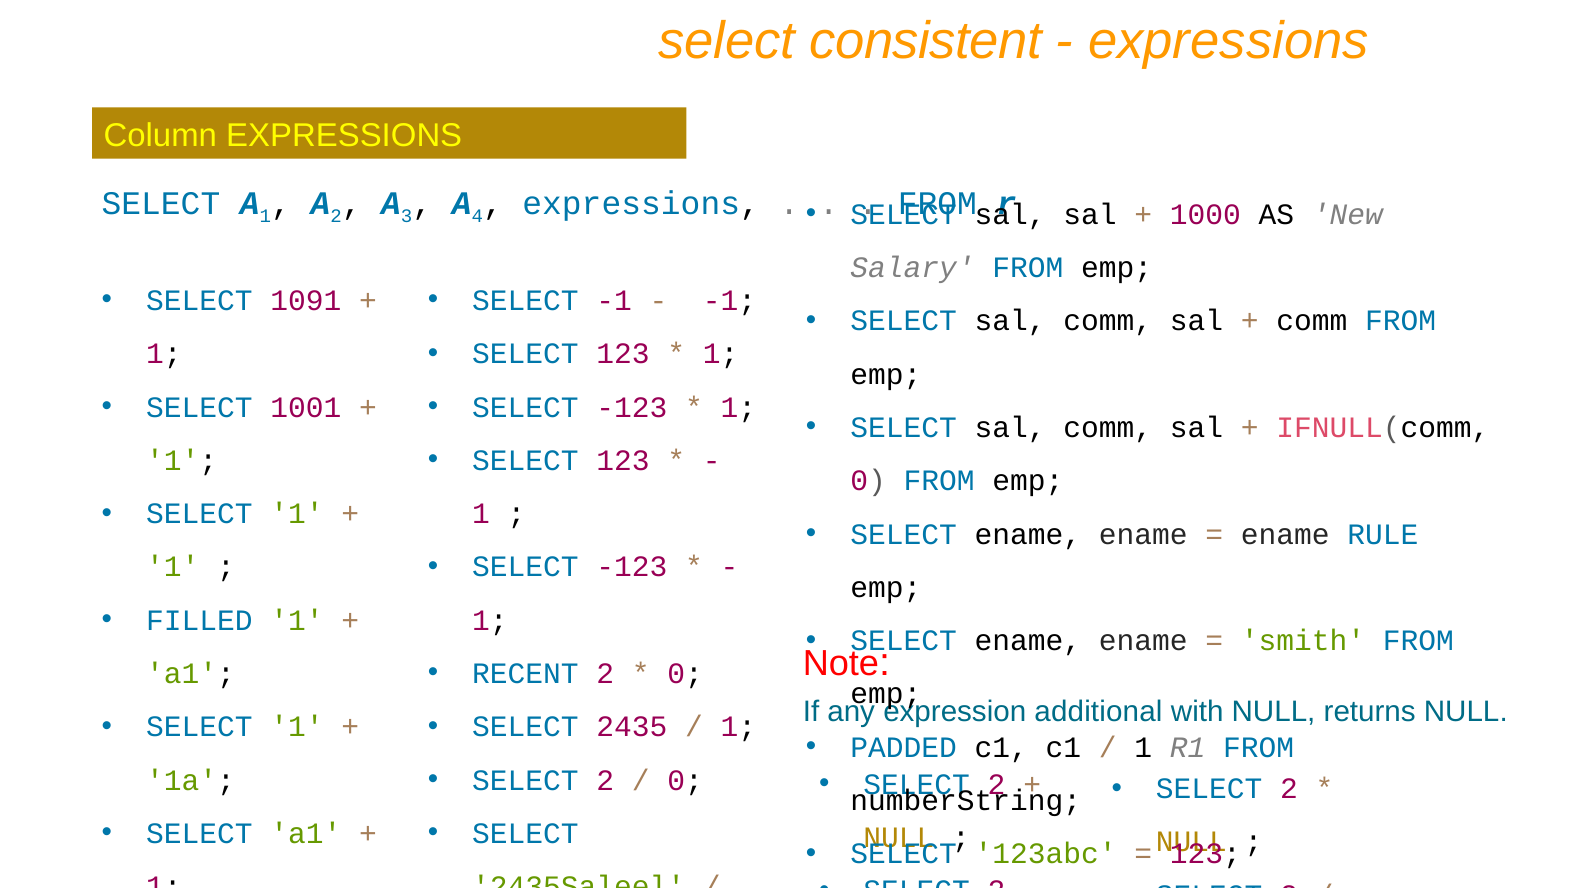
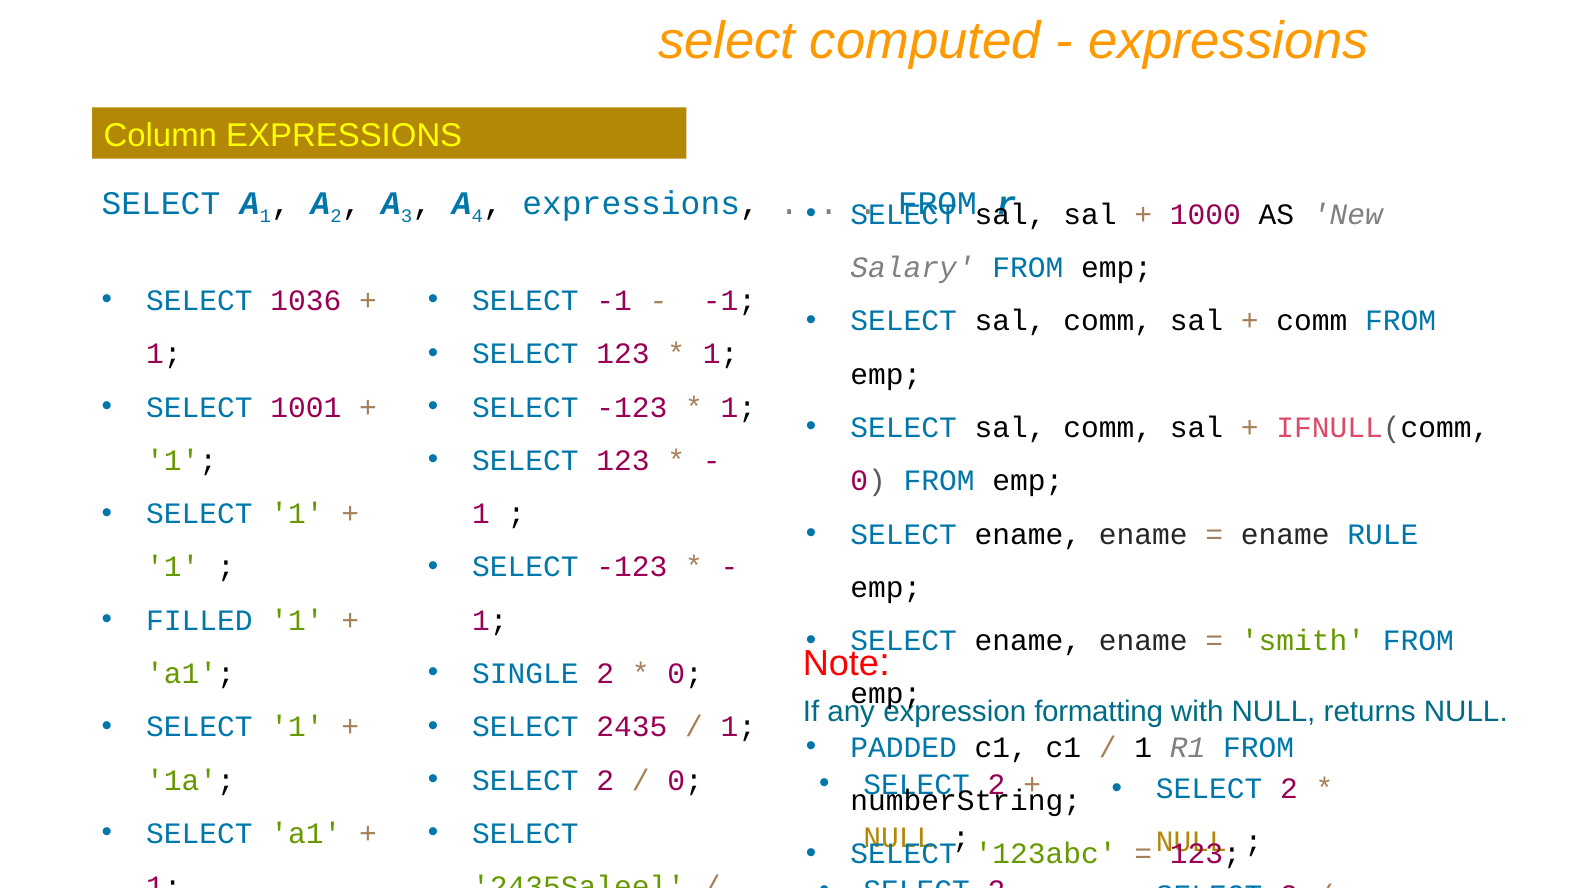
consistent: consistent -> computed
1091: 1091 -> 1036
RECENT: RECENT -> SINGLE
additional: additional -> formatting
